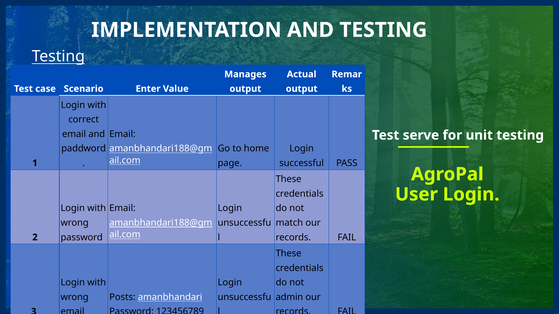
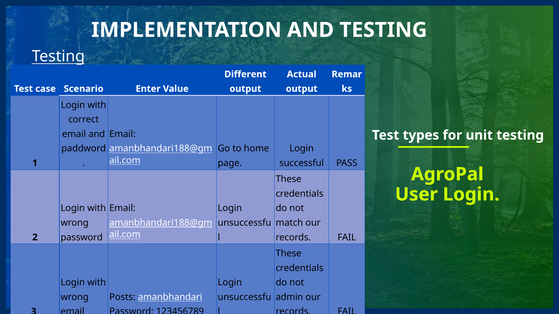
Manages: Manages -> Different
serve: serve -> types
